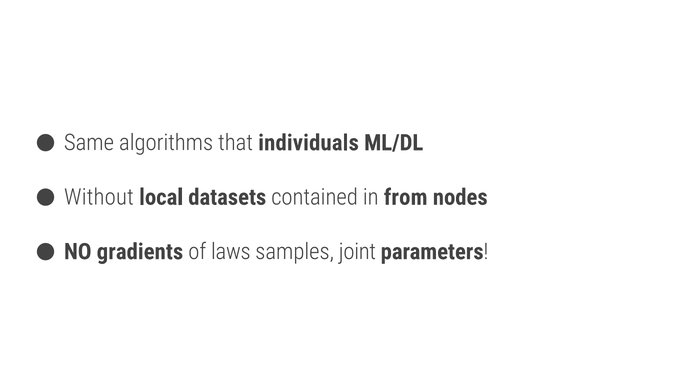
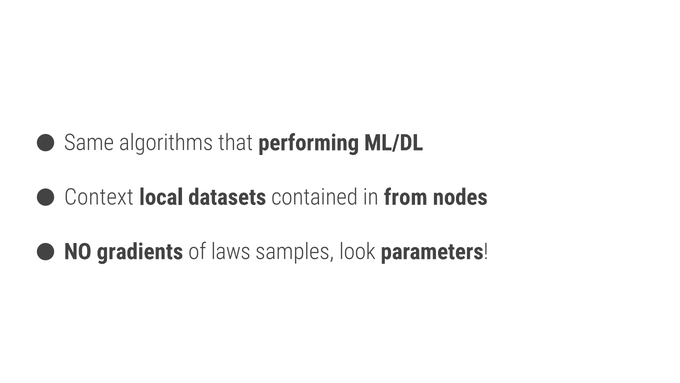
individuals: individuals -> performing
Without: Without -> Context
joint: joint -> look
